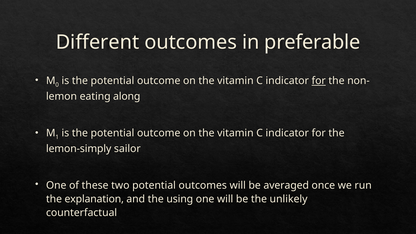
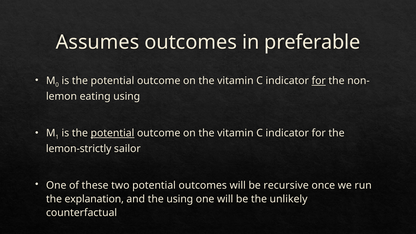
Different: Different -> Assumes
eating along: along -> using
potential at (112, 133) underline: none -> present
lemon-simply: lemon-simply -> lemon-strictly
averaged: averaged -> recursive
